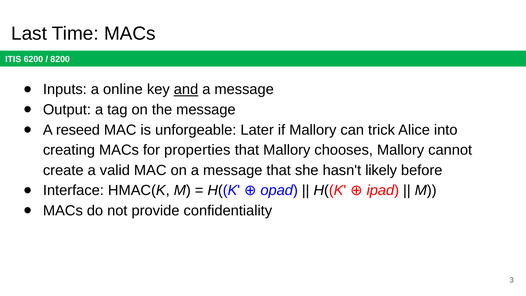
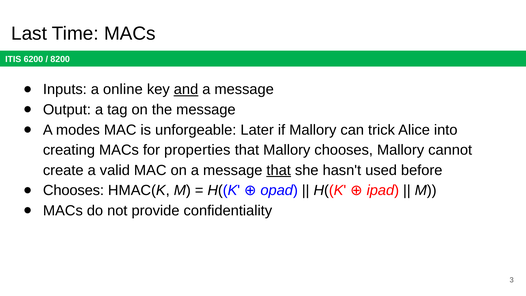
reseed: reseed -> modes
that at (279, 170) underline: none -> present
likely: likely -> used
Interface at (73, 190): Interface -> Chooses
